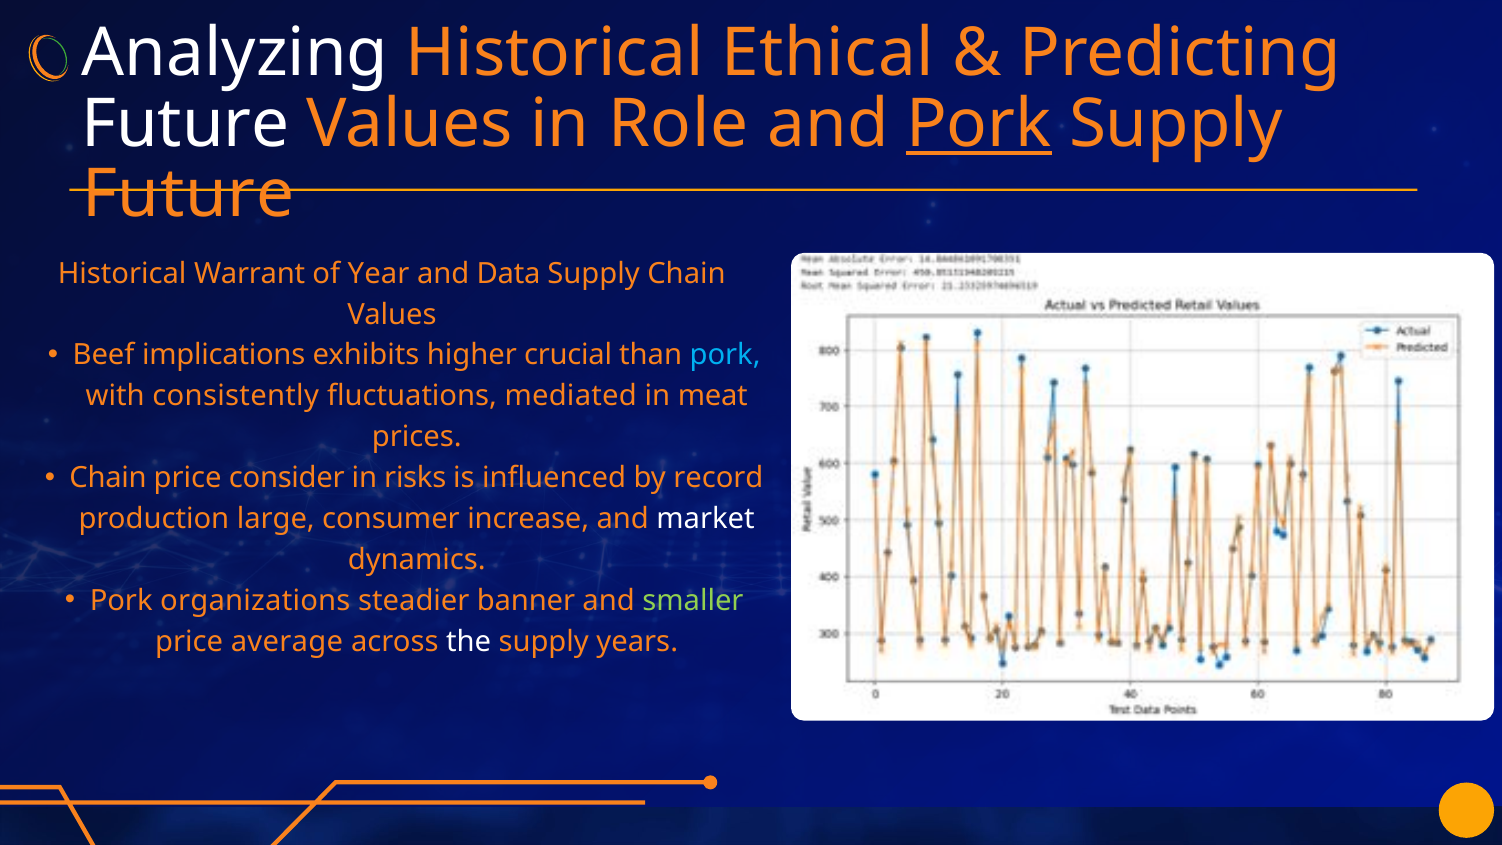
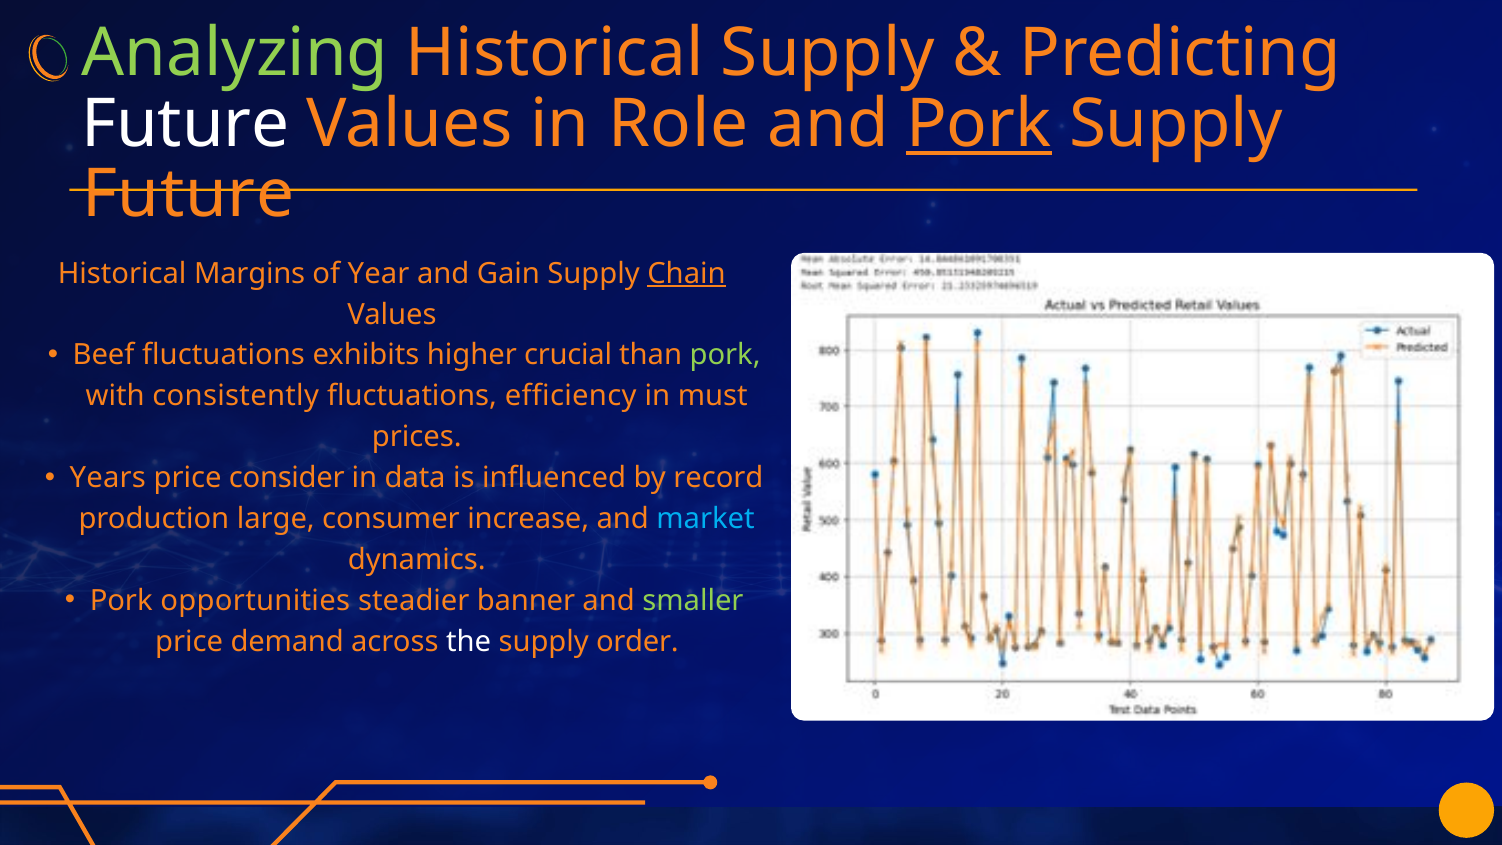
Analyzing colour: white -> light green
Historical Ethical: Ethical -> Supply
Warrant: Warrant -> Margins
Data: Data -> Gain
Chain at (687, 274) underline: none -> present
Beef implications: implications -> fluctuations
pork at (725, 355) colour: light blue -> light green
mediated: mediated -> efficiency
meat: meat -> must
Chain at (108, 478): Chain -> Years
risks: risks -> data
market colour: white -> light blue
organizations: organizations -> opportunities
average: average -> demand
years: years -> order
